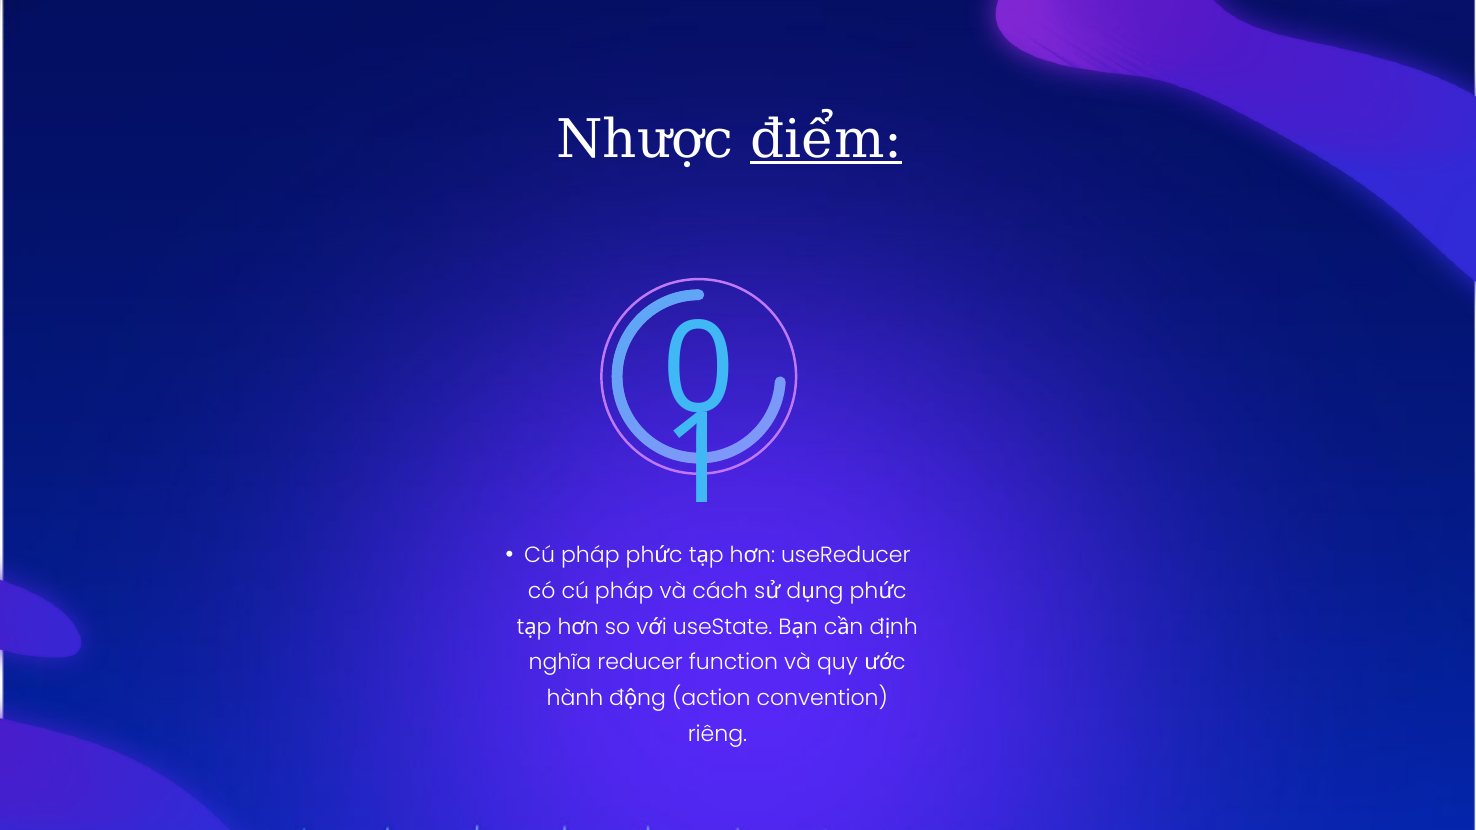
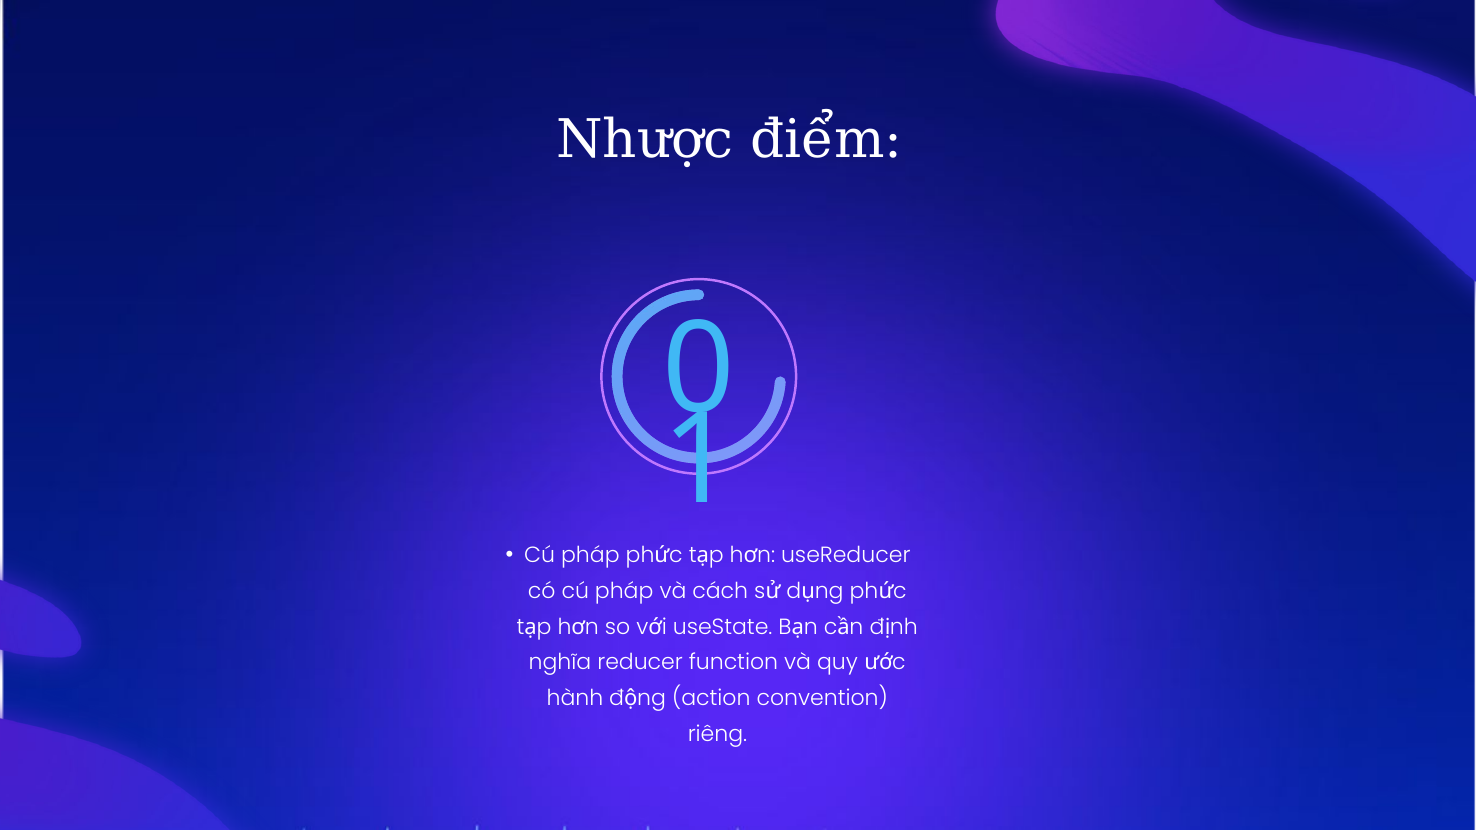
điểm underline: present -> none
